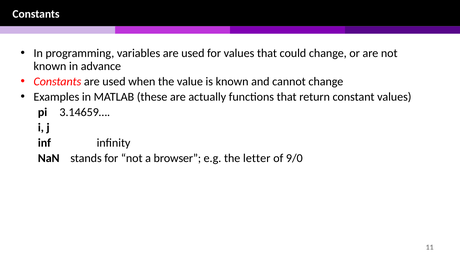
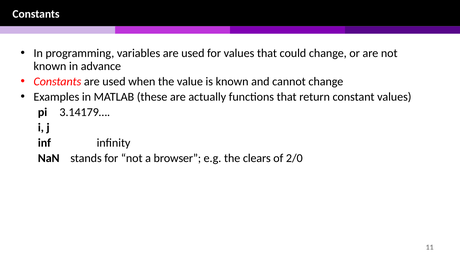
3.14659…: 3.14659… -> 3.14179…
letter: letter -> clears
9/0: 9/0 -> 2/0
